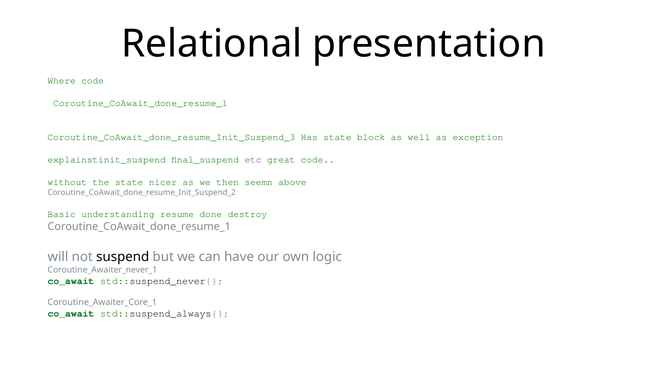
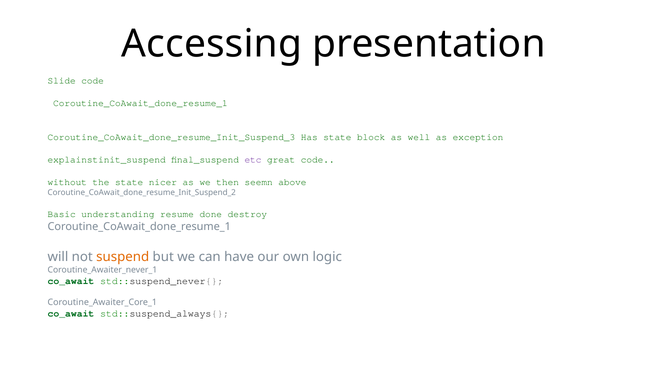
Relational: Relational -> Accessing
Where: Where -> Slide
suspend colour: black -> orange
